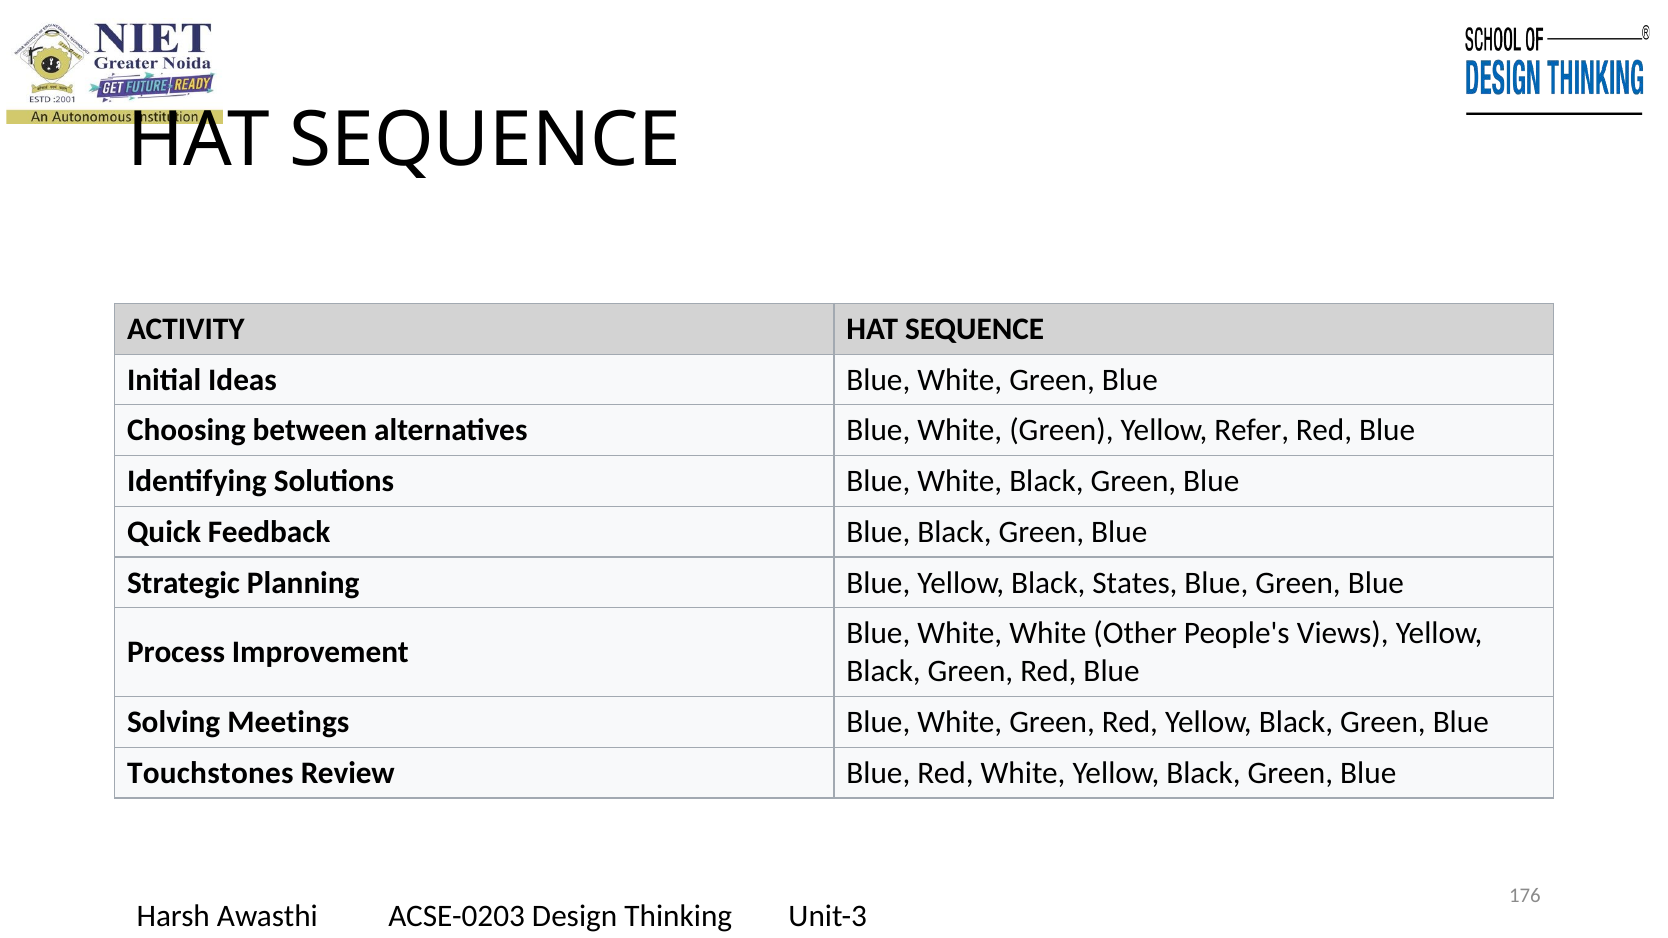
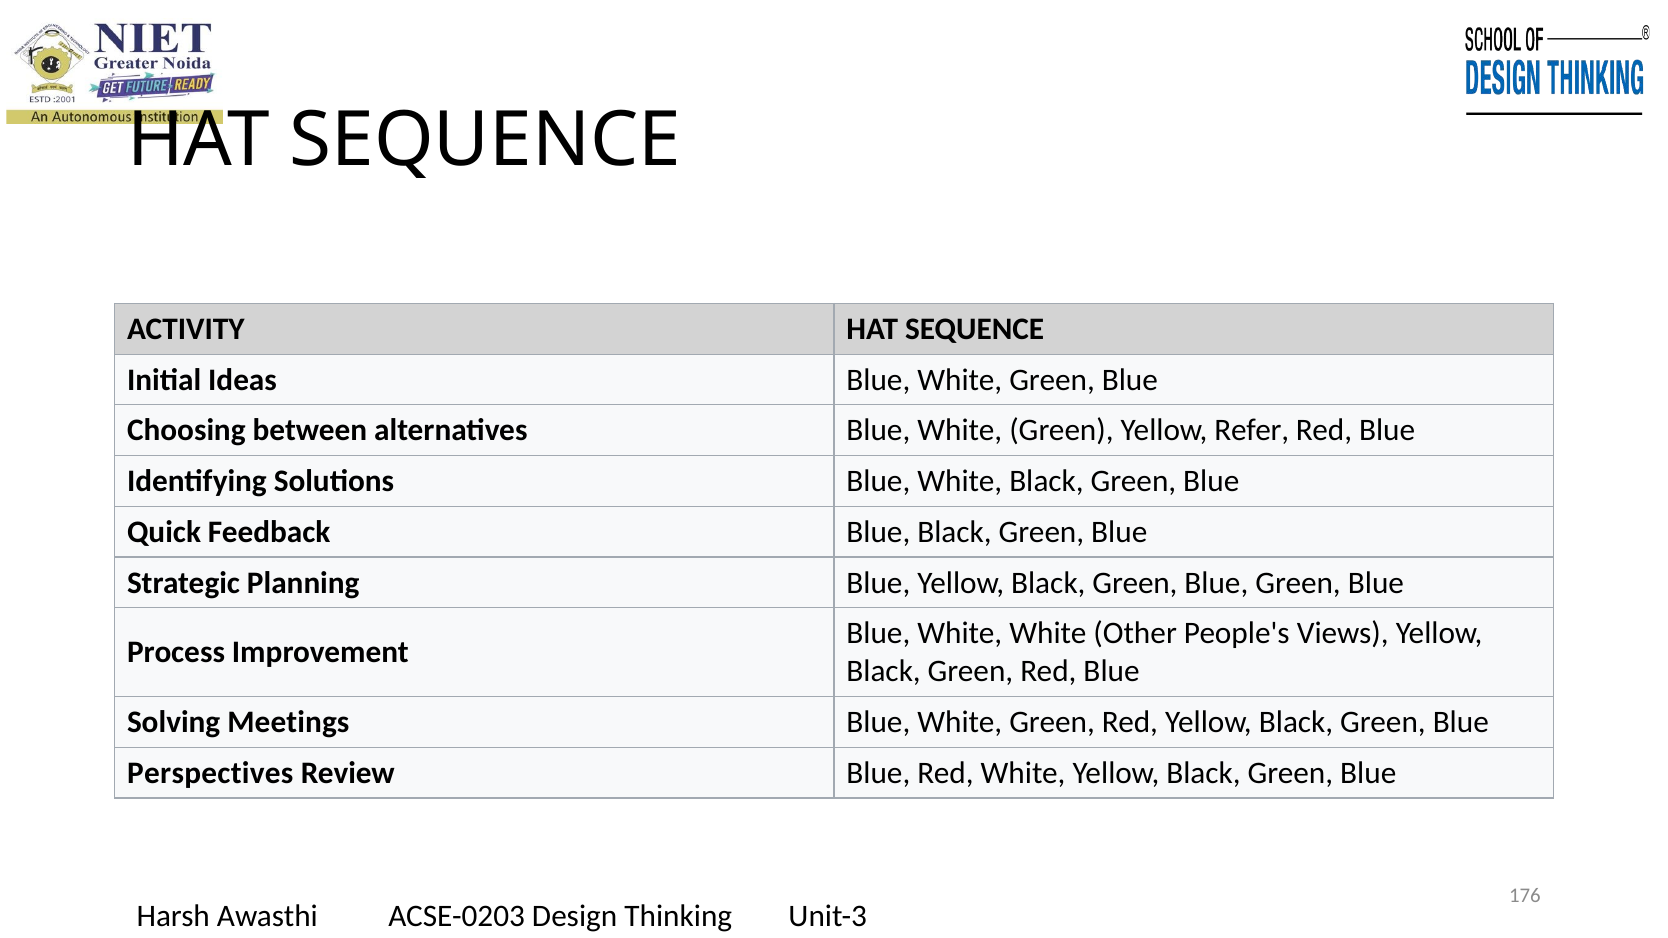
Blue Yellow Black States: States -> Green
Touchstones: Touchstones -> Perspectives
